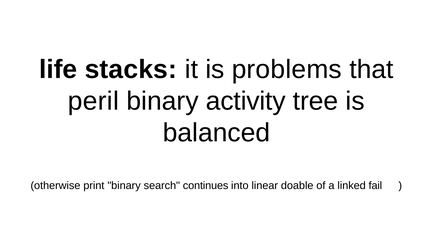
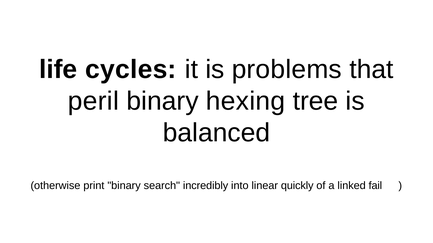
stacks: stacks -> cycles
activity: activity -> hexing
continues: continues -> incredibly
doable: doable -> quickly
